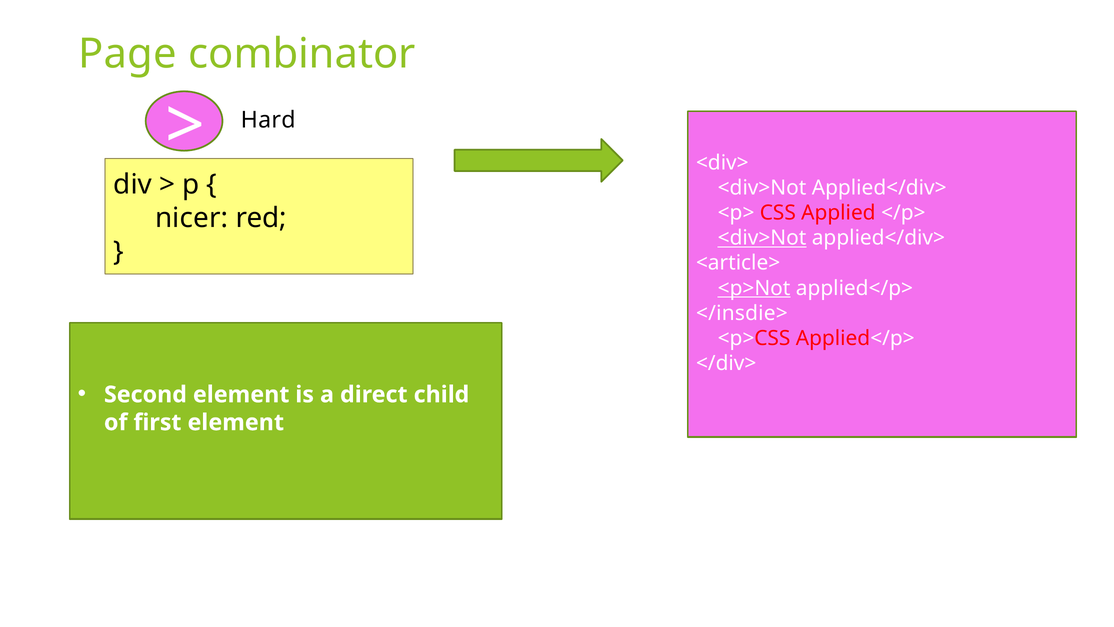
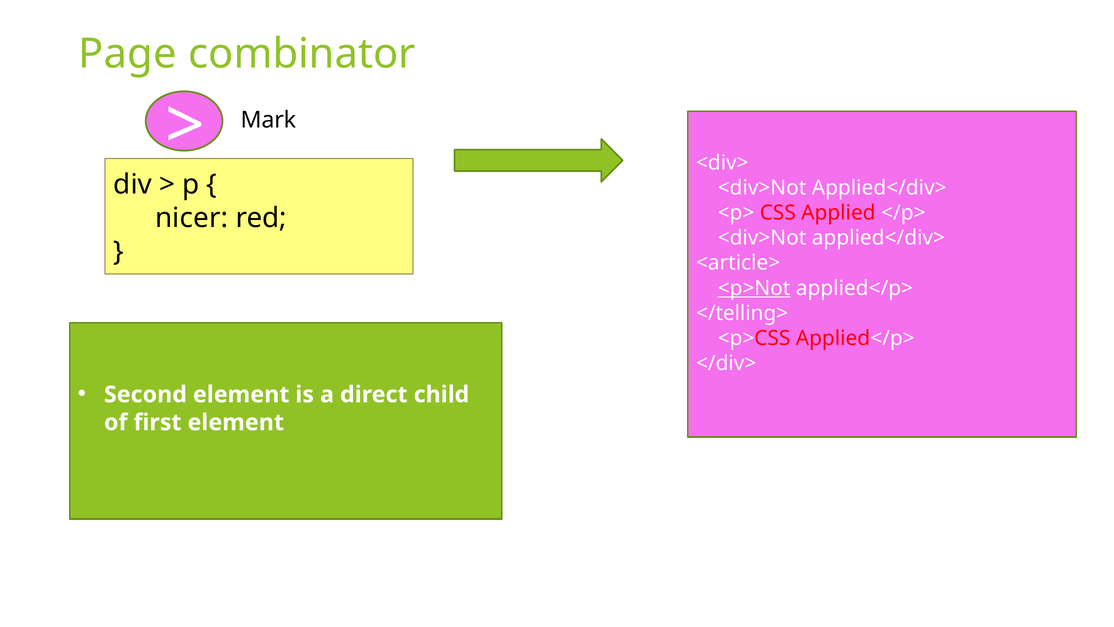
Hard: Hard -> Mark
<div>Not at (762, 238) underline: present -> none
</insdie>: </insdie> -> </telling>
